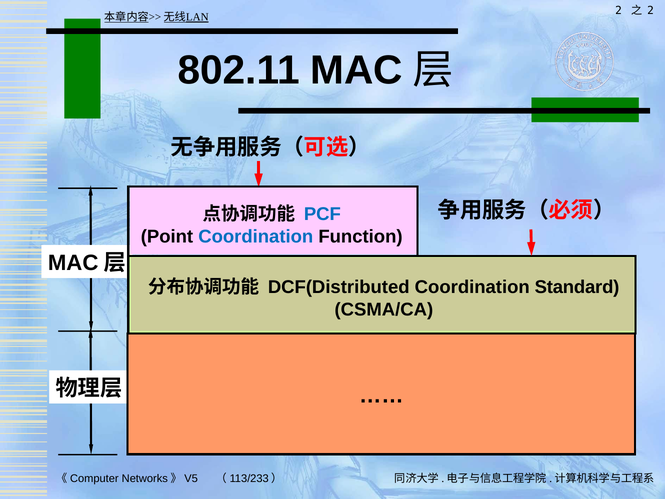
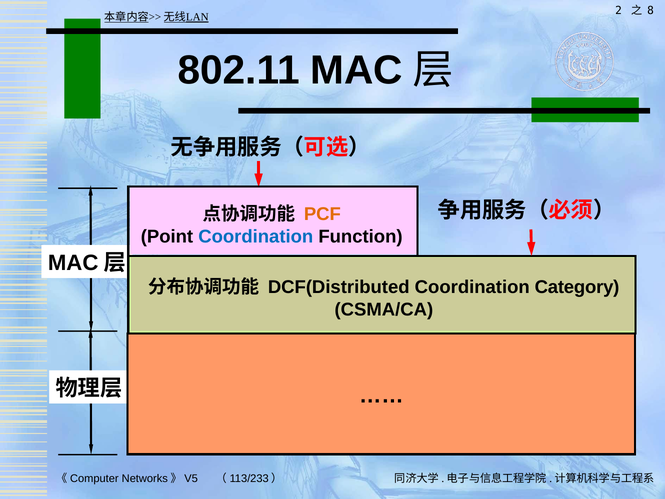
2 at (651, 11): 2 -> 8
PCF colour: blue -> orange
Standard: Standard -> Category
